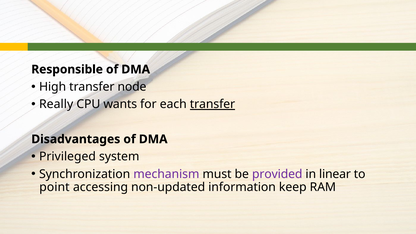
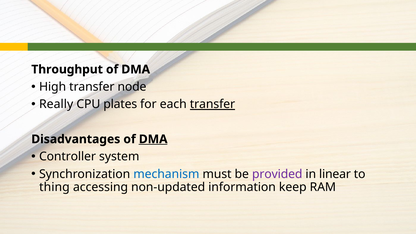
Responsible: Responsible -> Throughput
wants: wants -> plates
DMA at (153, 139) underline: none -> present
Privileged: Privileged -> Controller
mechanism colour: purple -> blue
point: point -> thing
